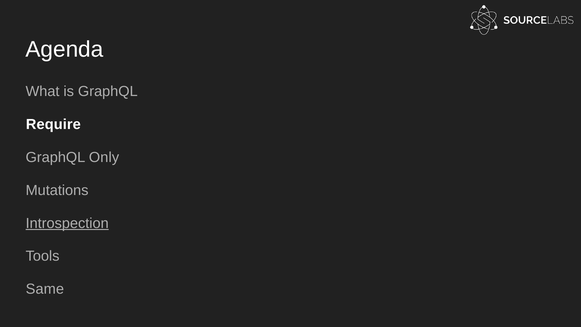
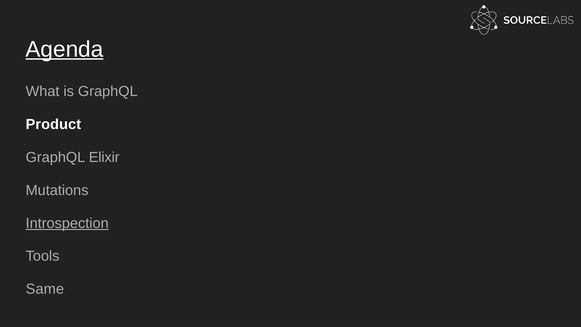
Agenda underline: none -> present
Require: Require -> Product
Only: Only -> Elixir
